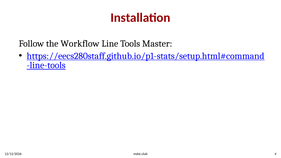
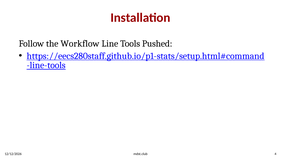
Master: Master -> Pushed
